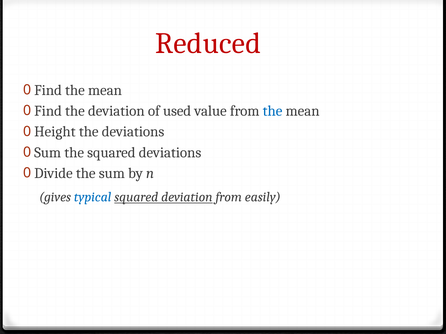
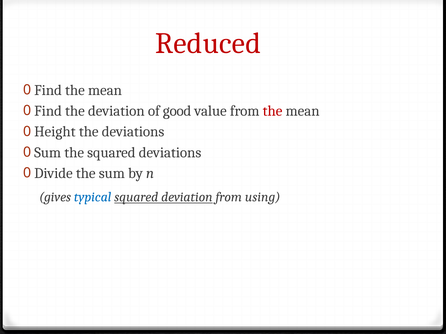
used: used -> good
the at (273, 111) colour: blue -> red
easily: easily -> using
